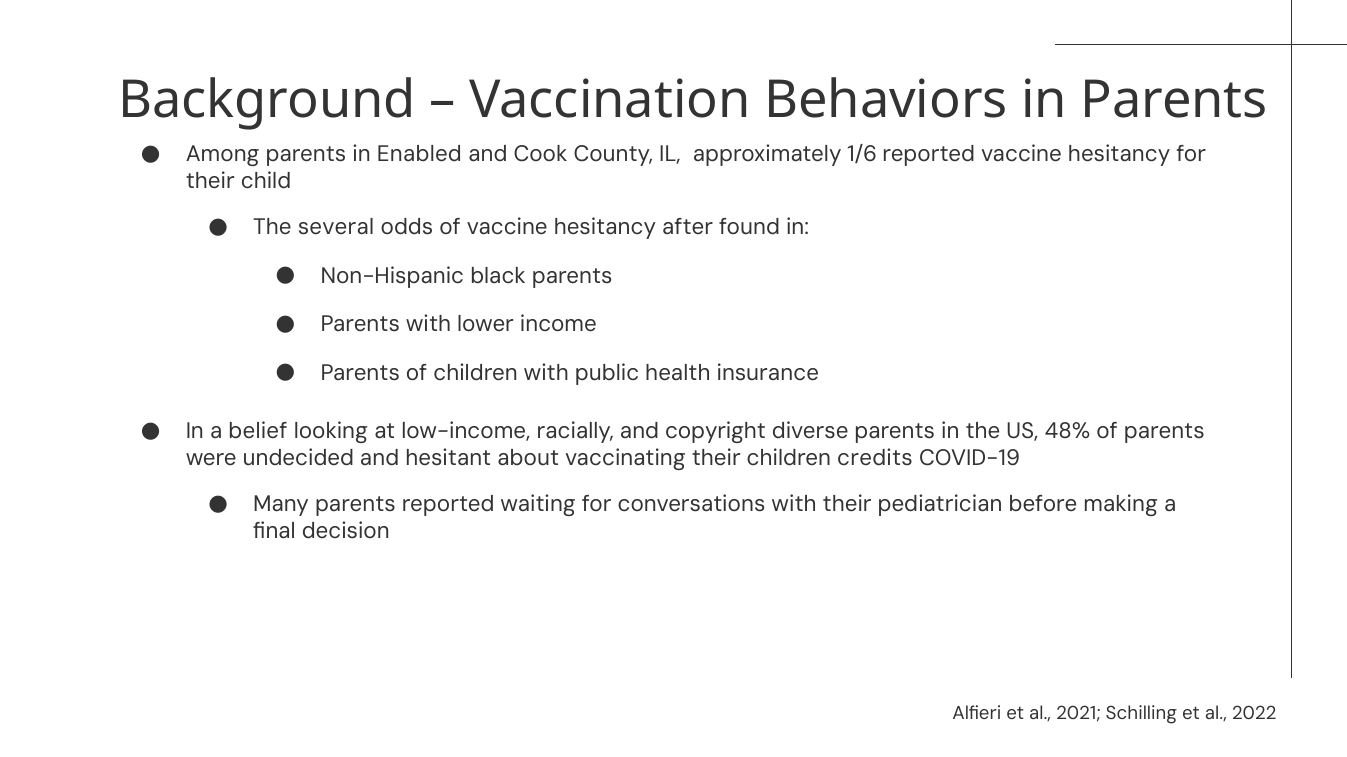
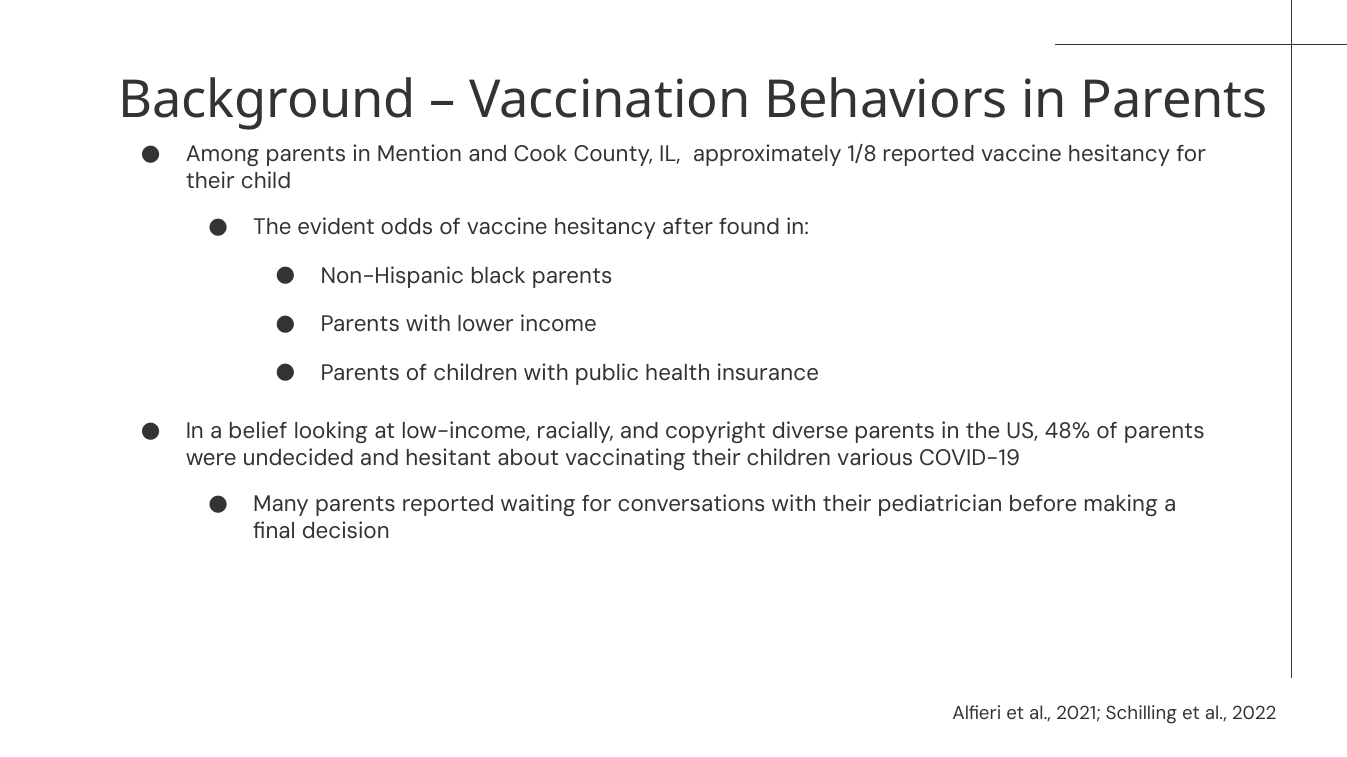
Enabled: Enabled -> Mention
1/6: 1/6 -> 1/8
several: several -> evident
credits: credits -> various
